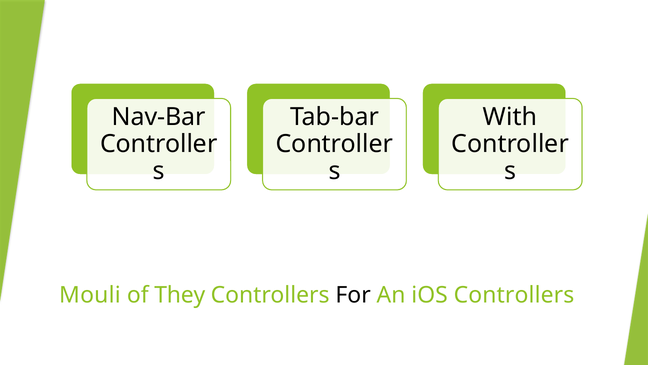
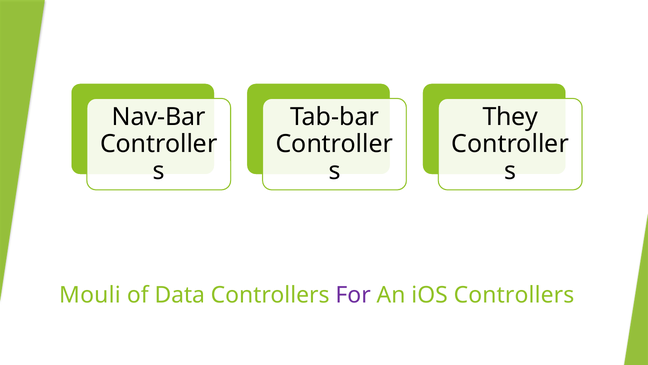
With: With -> They
They: They -> Data
For colour: black -> purple
